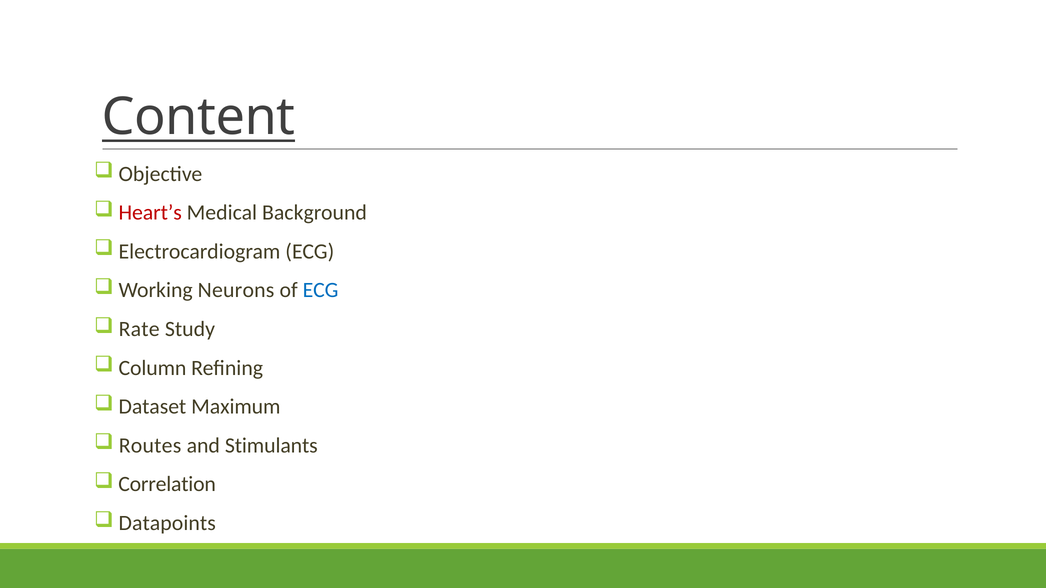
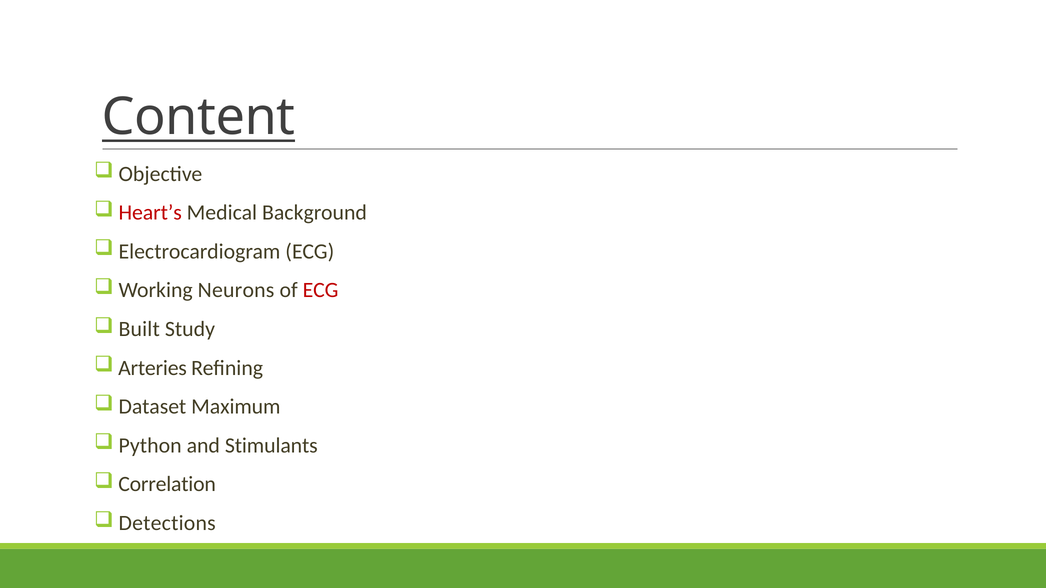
ECG at (321, 290) colour: blue -> red
Rate: Rate -> Built
Column: Column -> Arteries
Routes: Routes -> Python
Datapoints: Datapoints -> Detections
